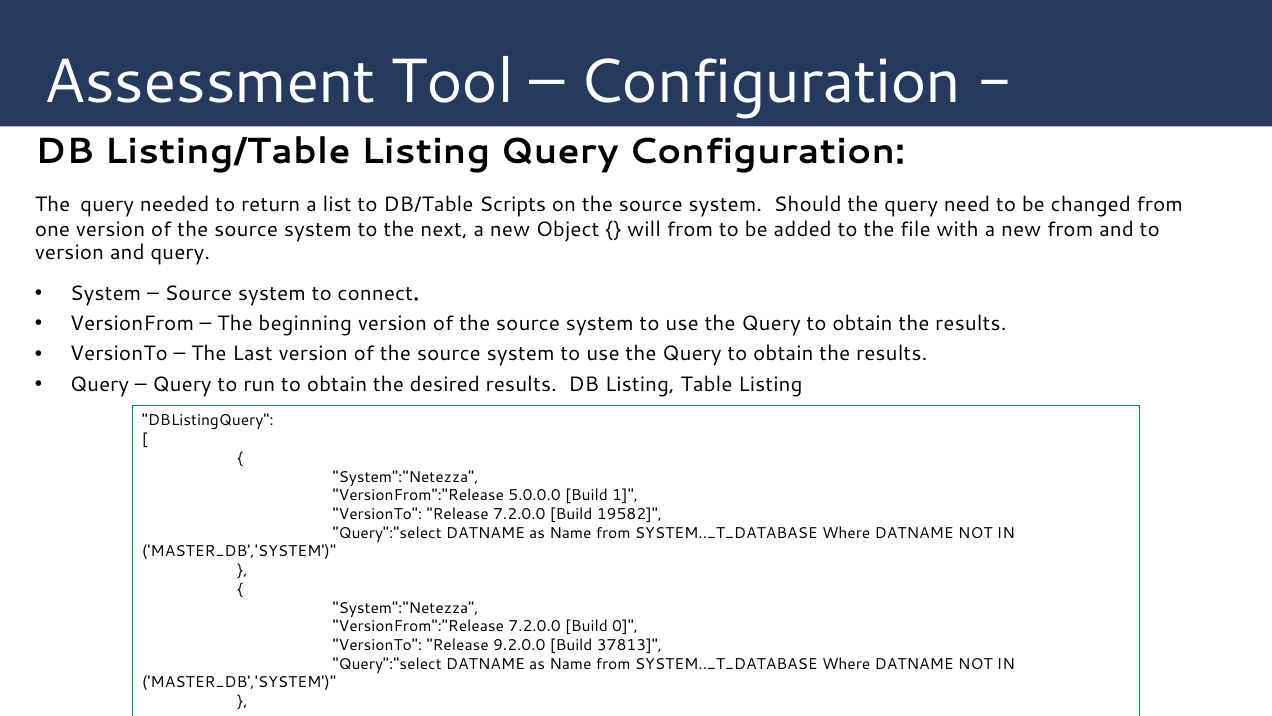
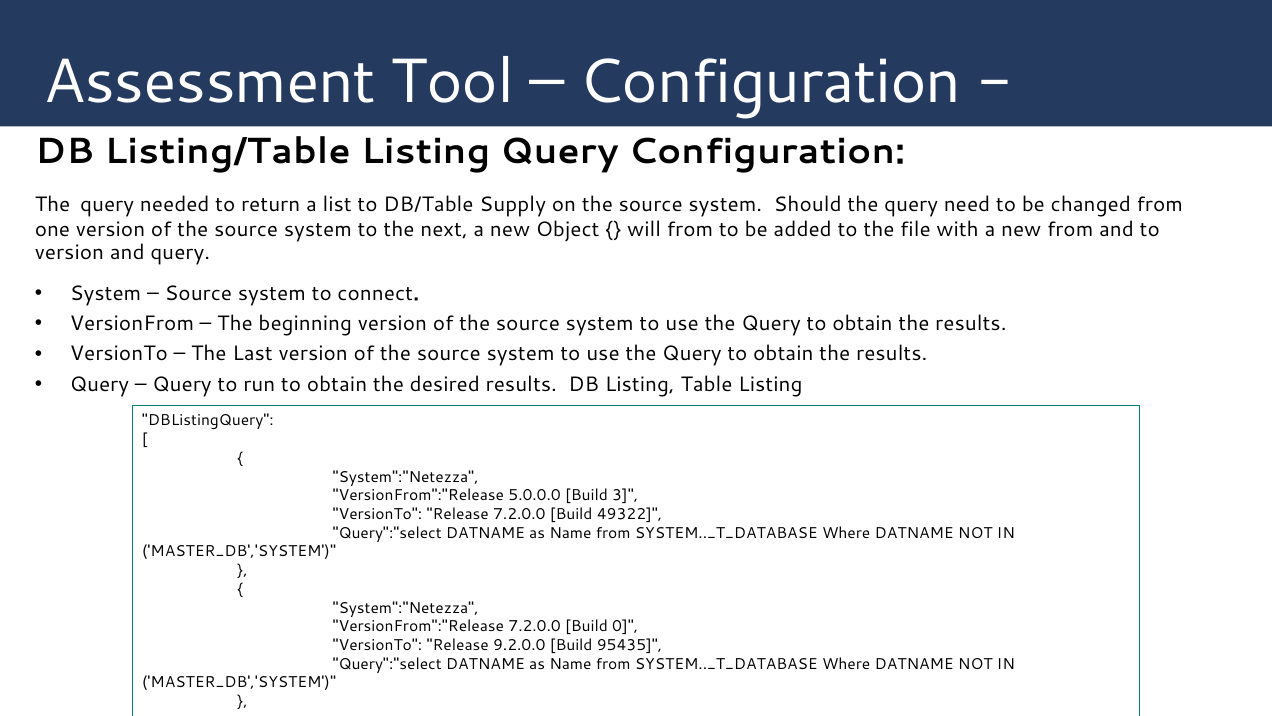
Scripts: Scripts -> Supply
1: 1 -> 3
19582: 19582 -> 49322
37813: 37813 -> 95435
